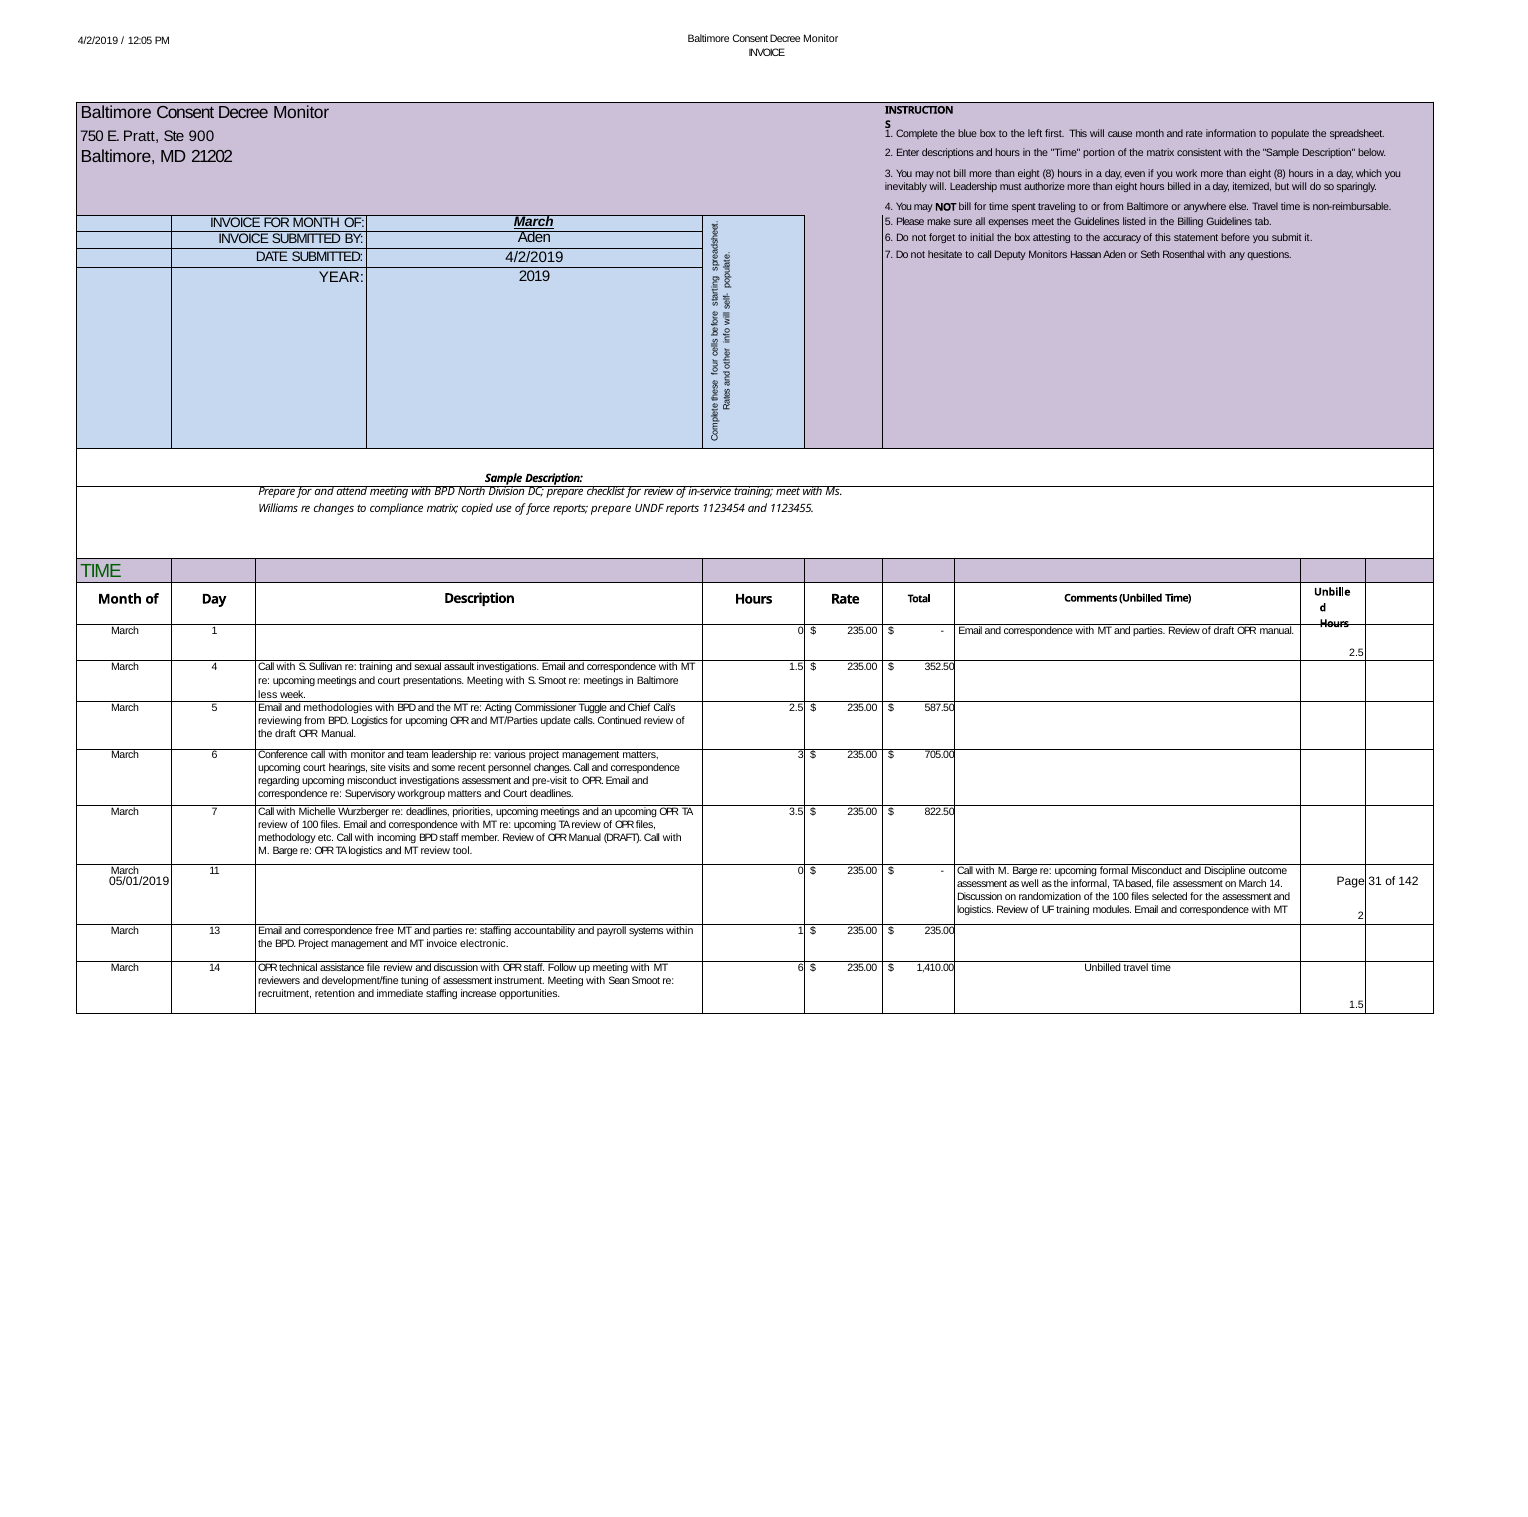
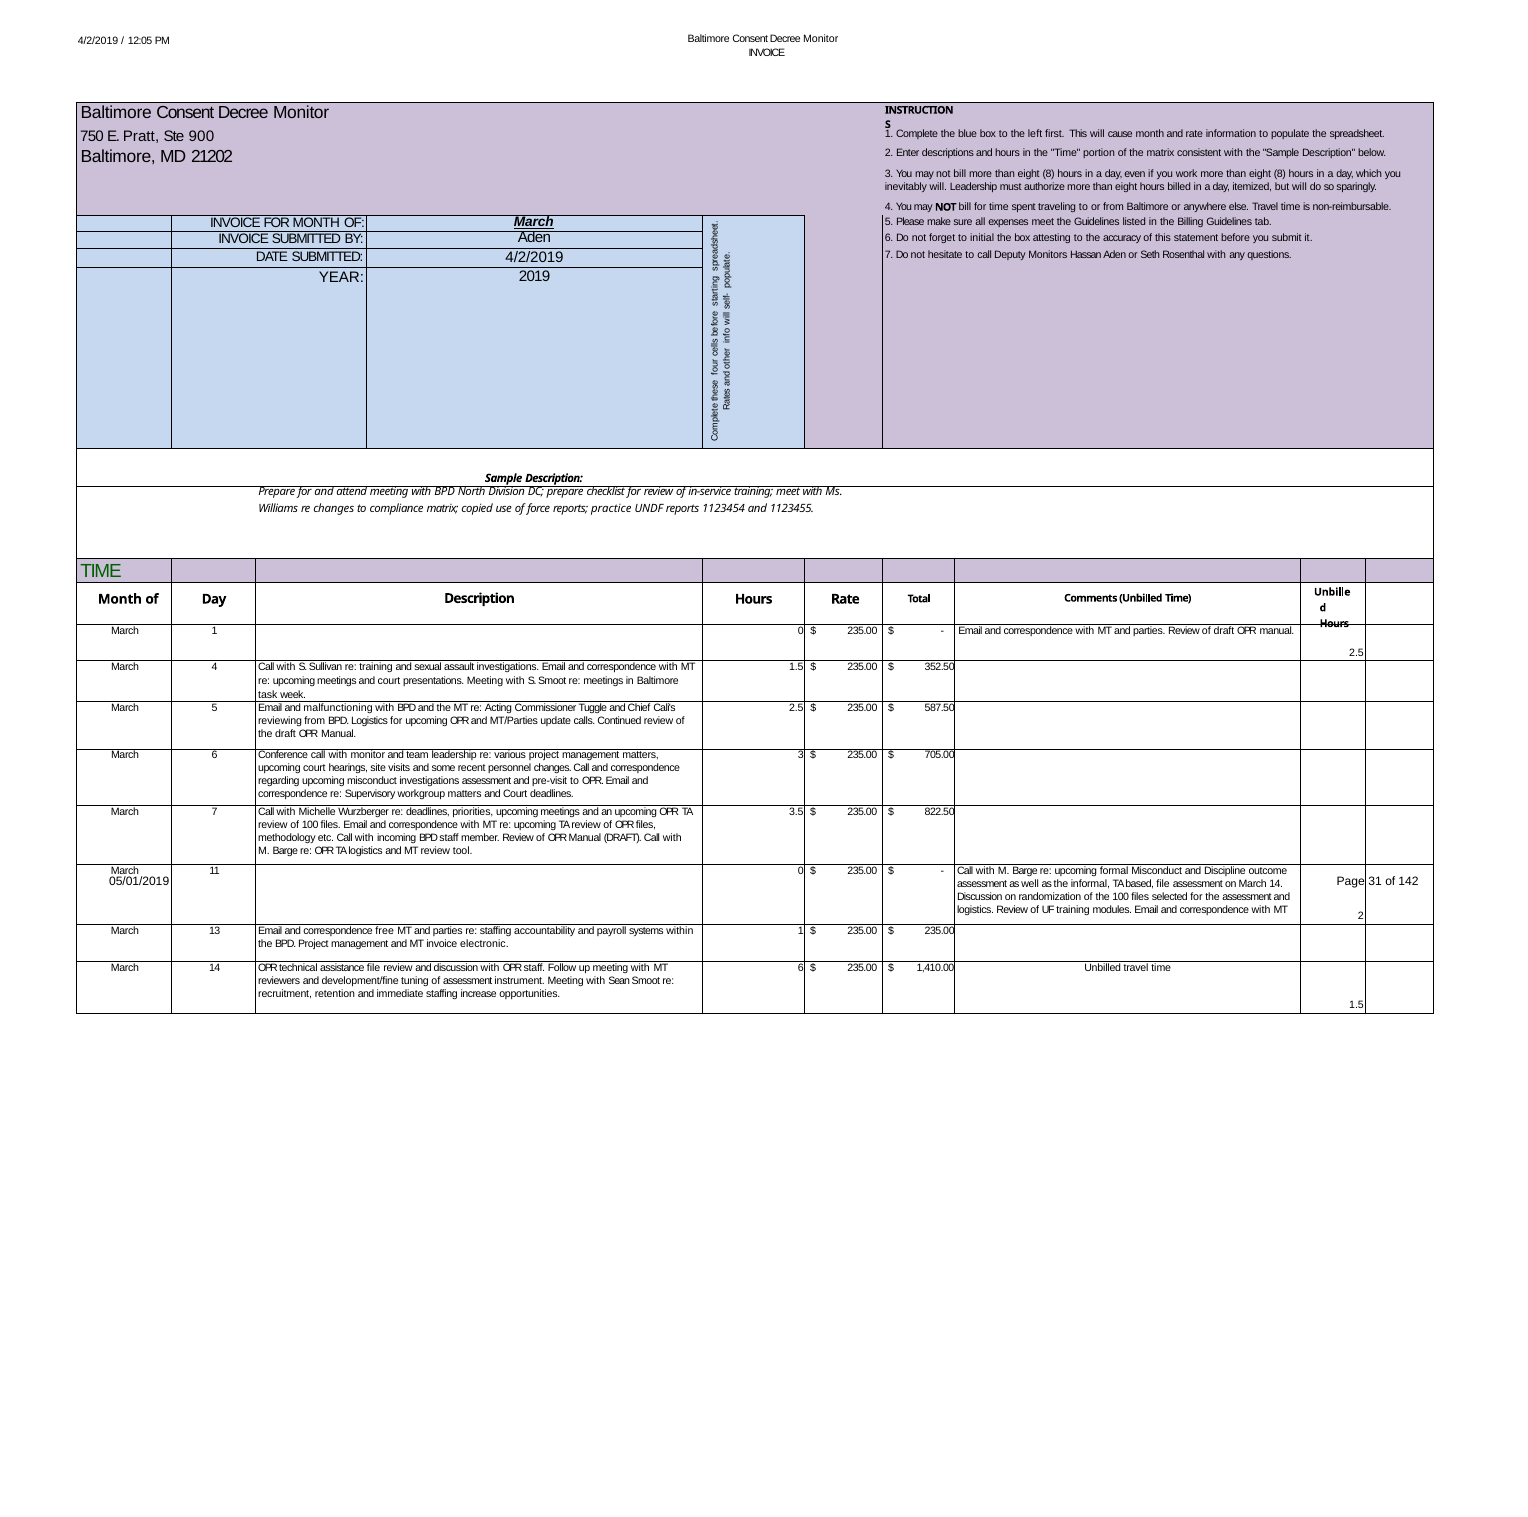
reports prepare: prepare -> practice
less: less -> task
methodologies: methodologies -> malfunctioning
